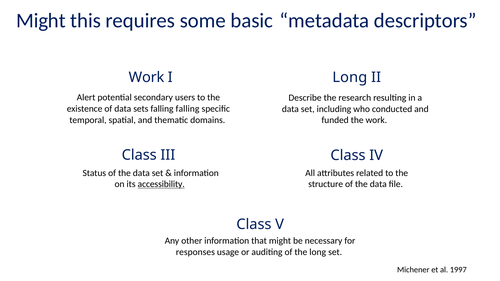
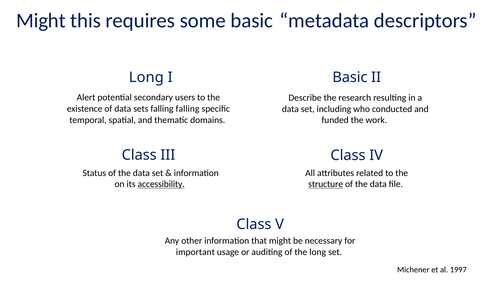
Work at (146, 77): Work -> Long
Long at (350, 77): Long -> Basic
structure underline: none -> present
responses: responses -> important
